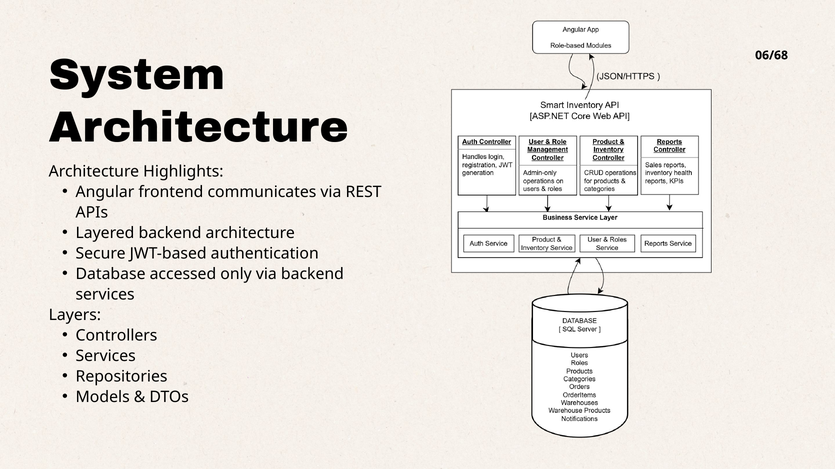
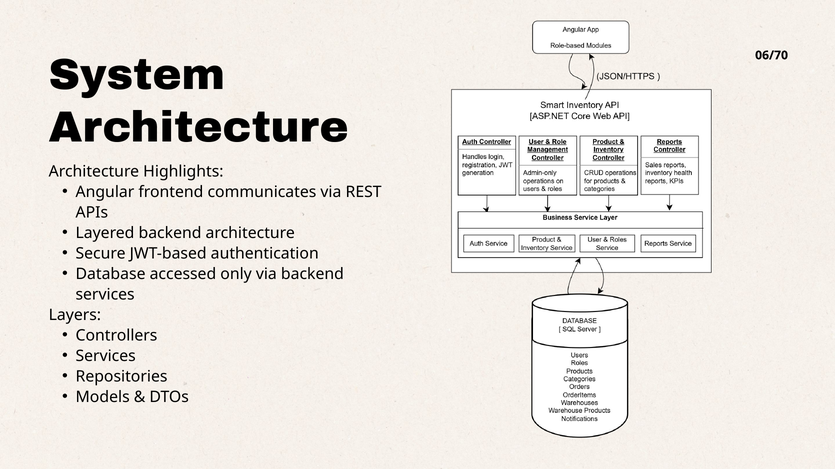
06/68: 06/68 -> 06/70
